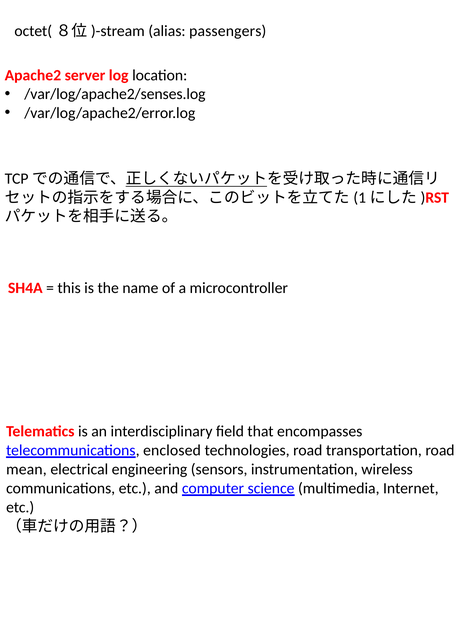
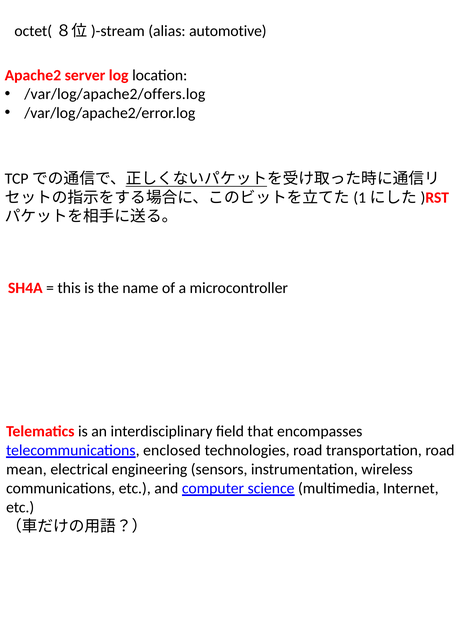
passengers: passengers -> automotive
/var/log/apache2/senses.log: /var/log/apache2/senses.log -> /var/log/apache2/offers.log
